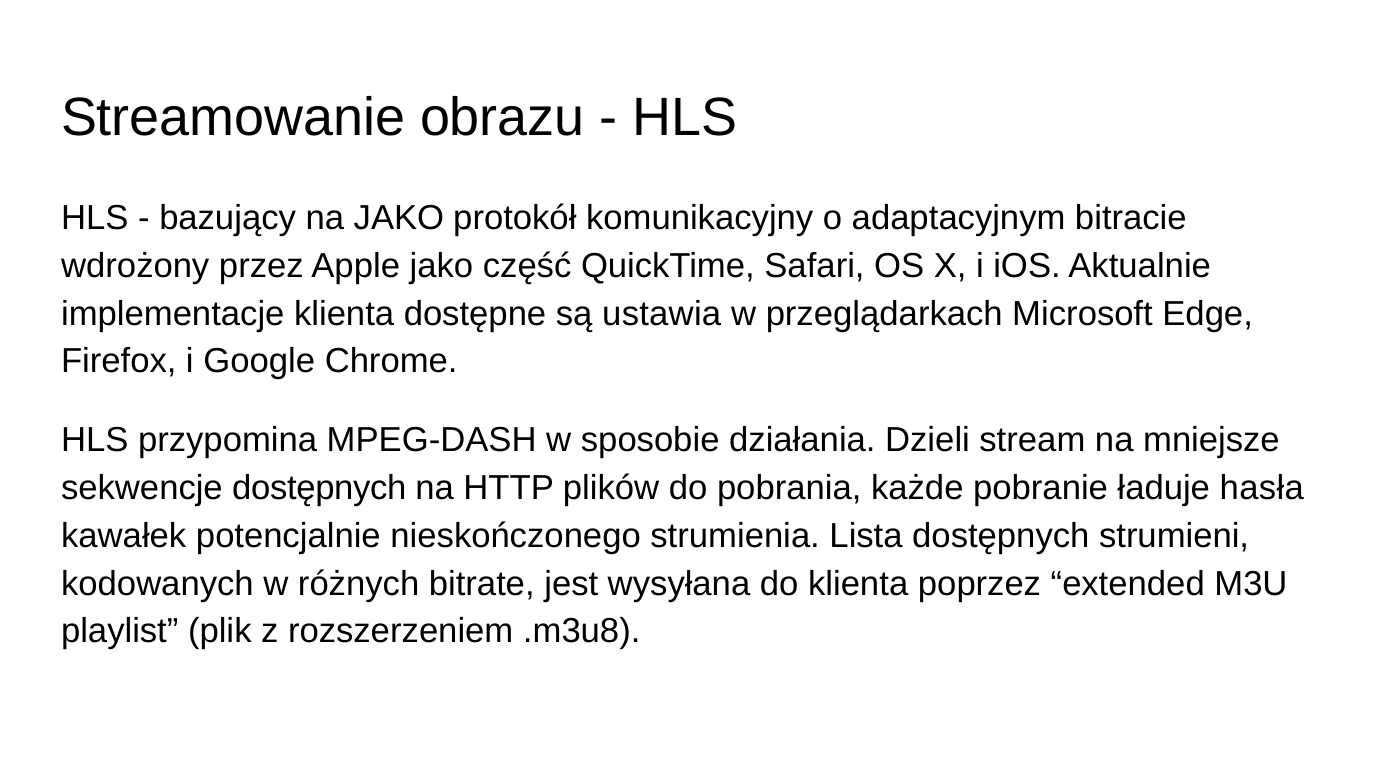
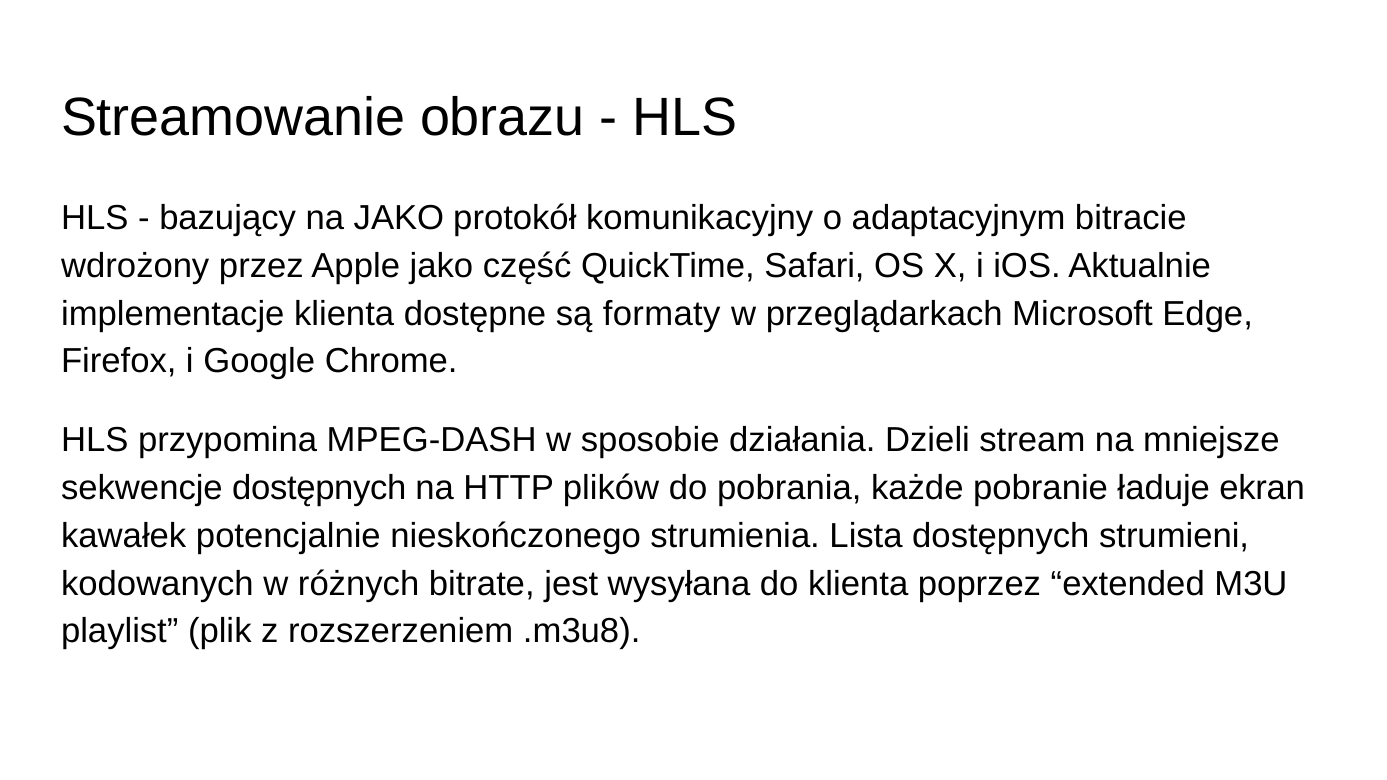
ustawia: ustawia -> formaty
hasła: hasła -> ekran
